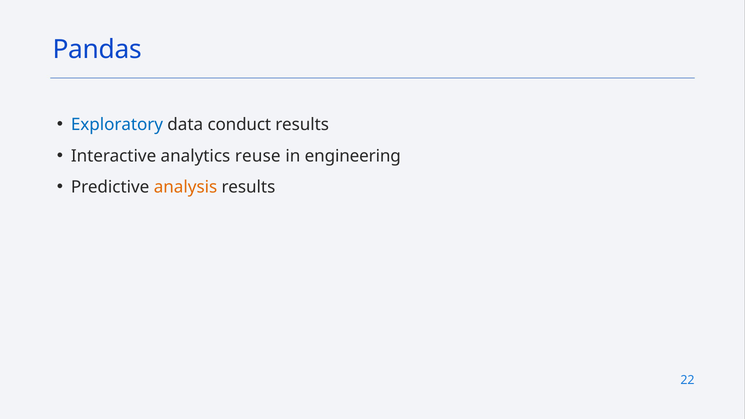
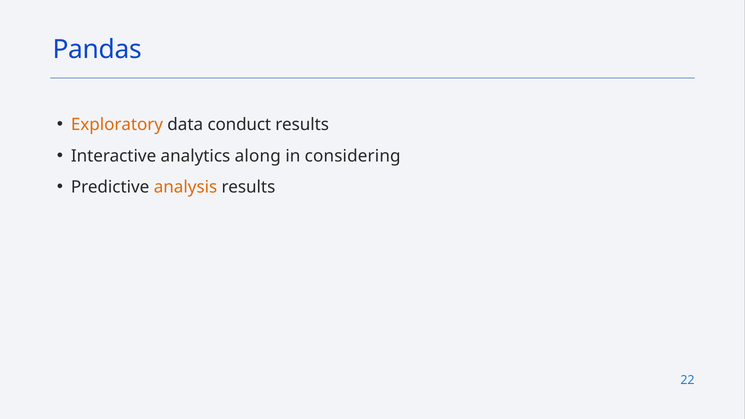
Exploratory colour: blue -> orange
reuse: reuse -> along
engineering: engineering -> considering
